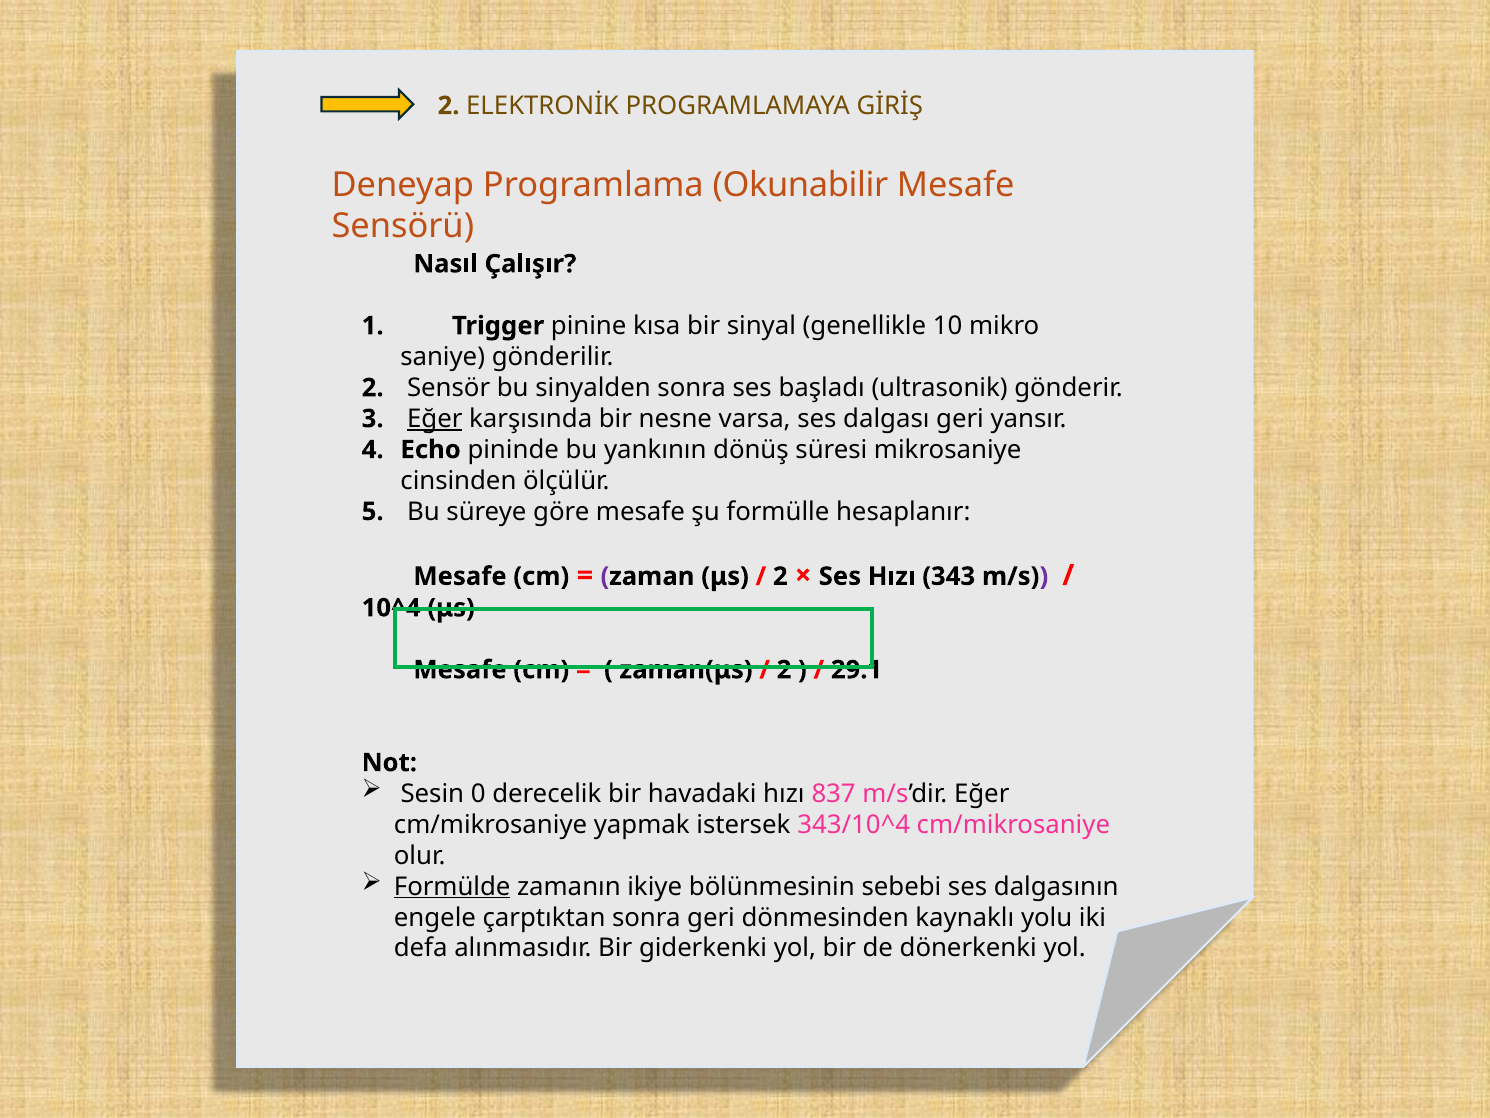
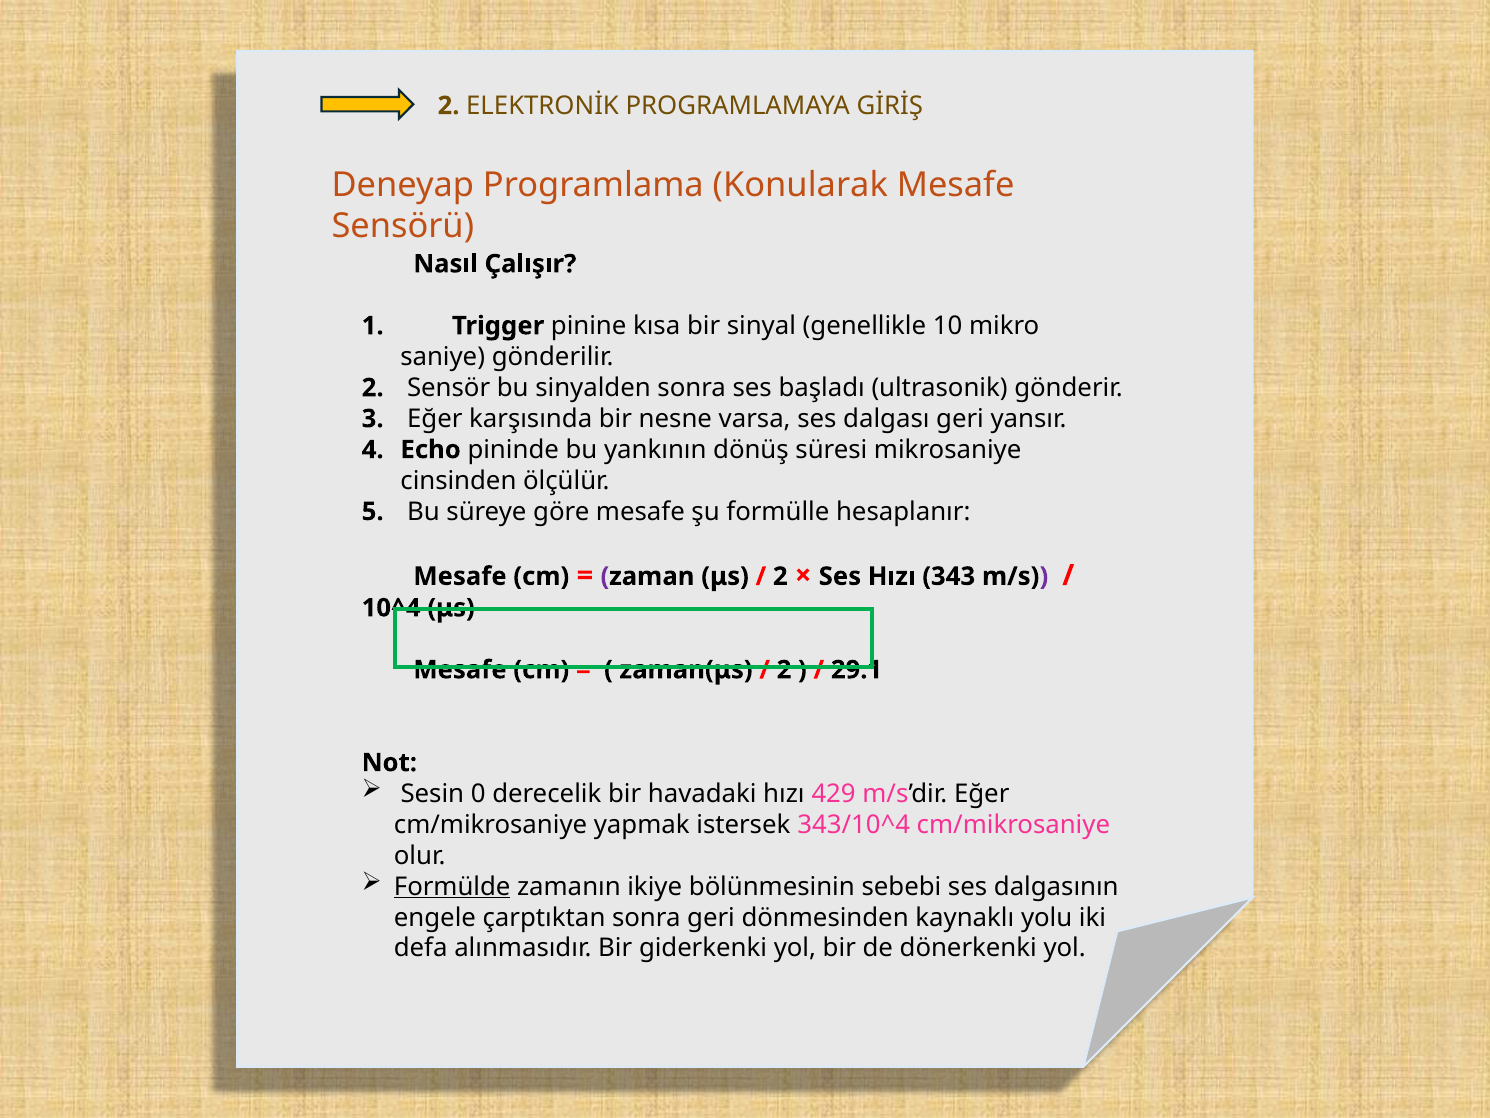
Okunabilir: Okunabilir -> Konularak
Eğer at (435, 419) underline: present -> none
837: 837 -> 429
